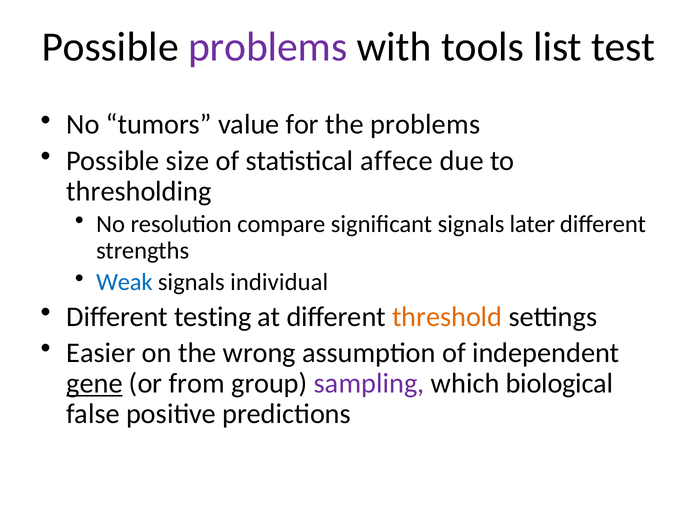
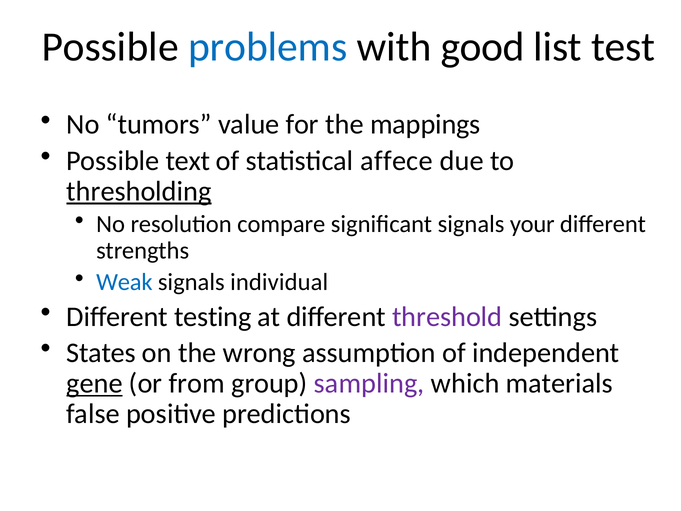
problems at (268, 47) colour: purple -> blue
tools: tools -> good
the problems: problems -> mappings
size: size -> text
thresholding underline: none -> present
later: later -> your
threshold colour: orange -> purple
Easier: Easier -> States
biological: biological -> materials
